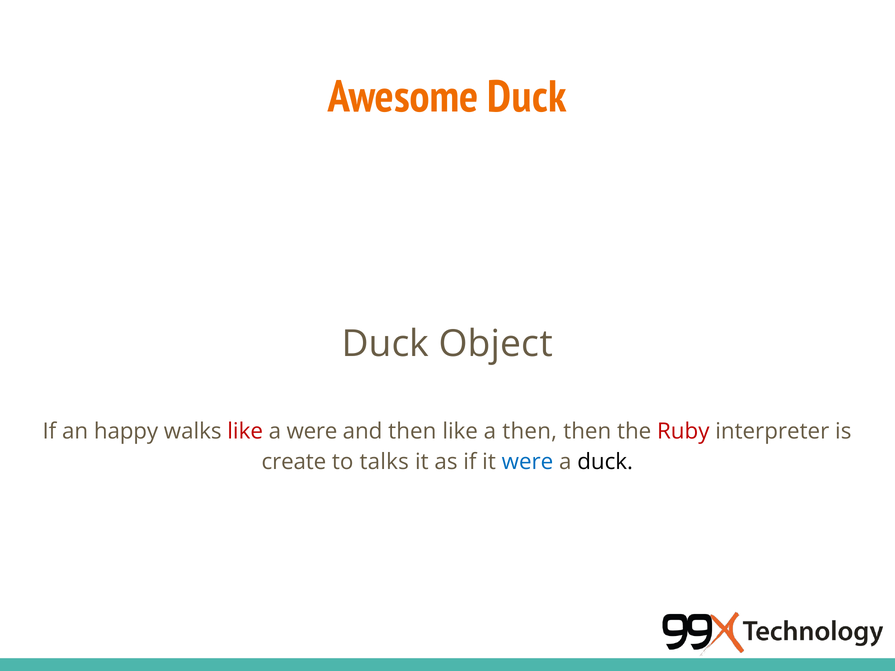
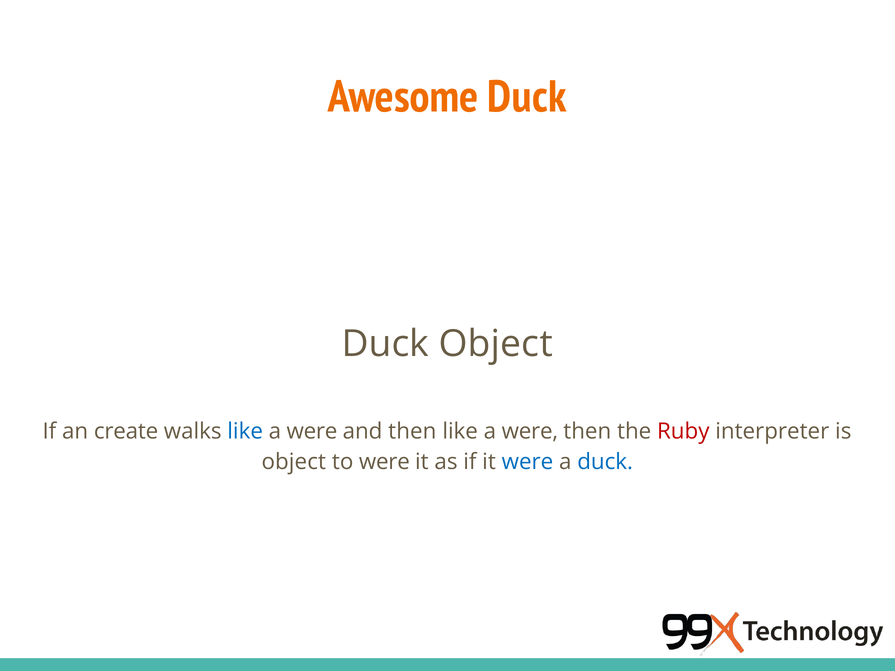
happy: happy -> create
like at (245, 431) colour: red -> blue
then at (530, 431): then -> were
create at (294, 462): create -> object
to talks: talks -> were
duck at (605, 462) colour: black -> blue
